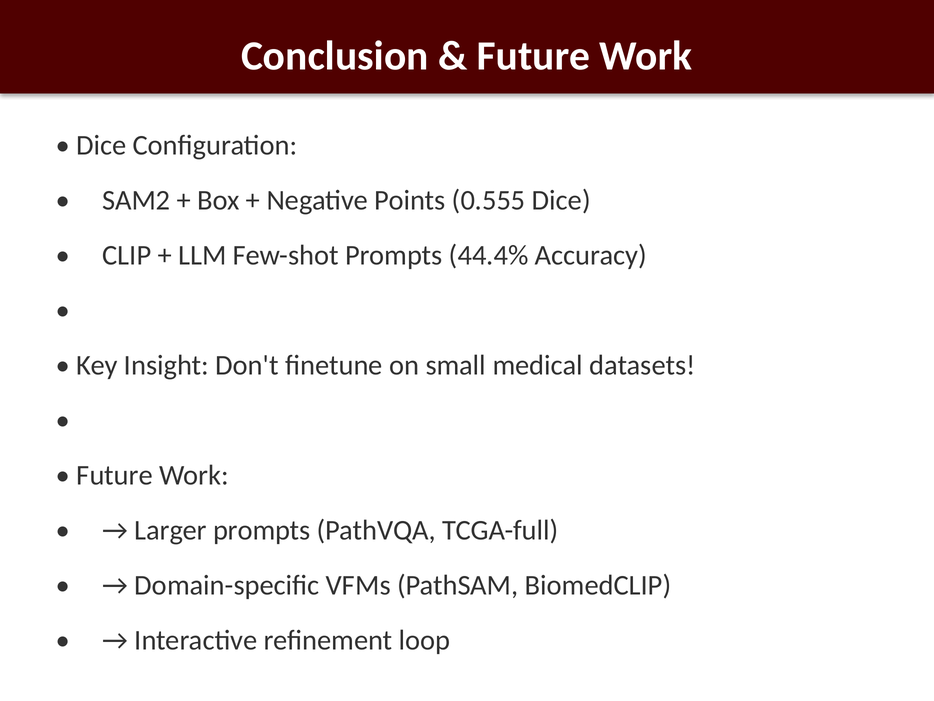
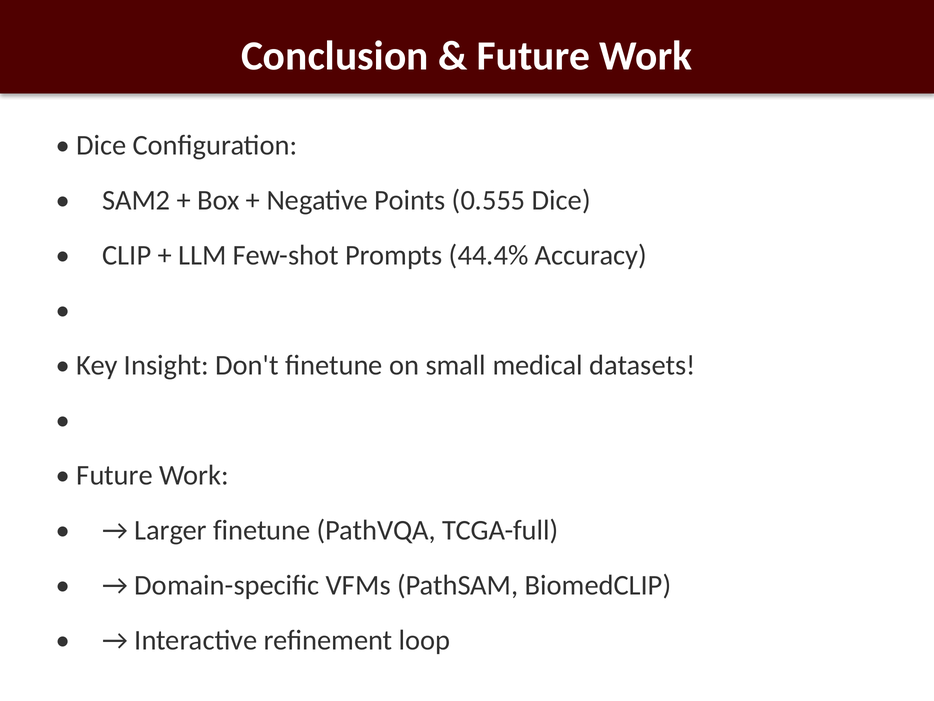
Larger prompts: prompts -> finetune
